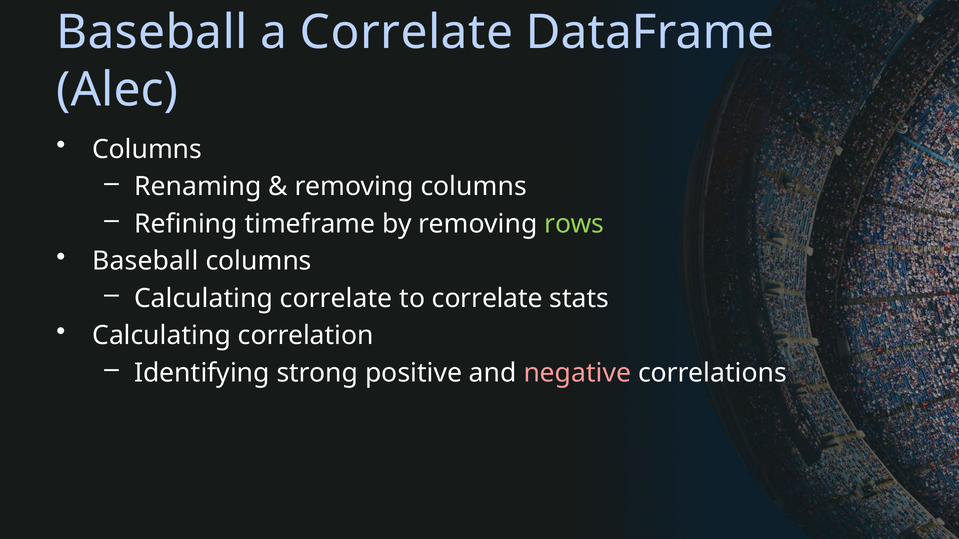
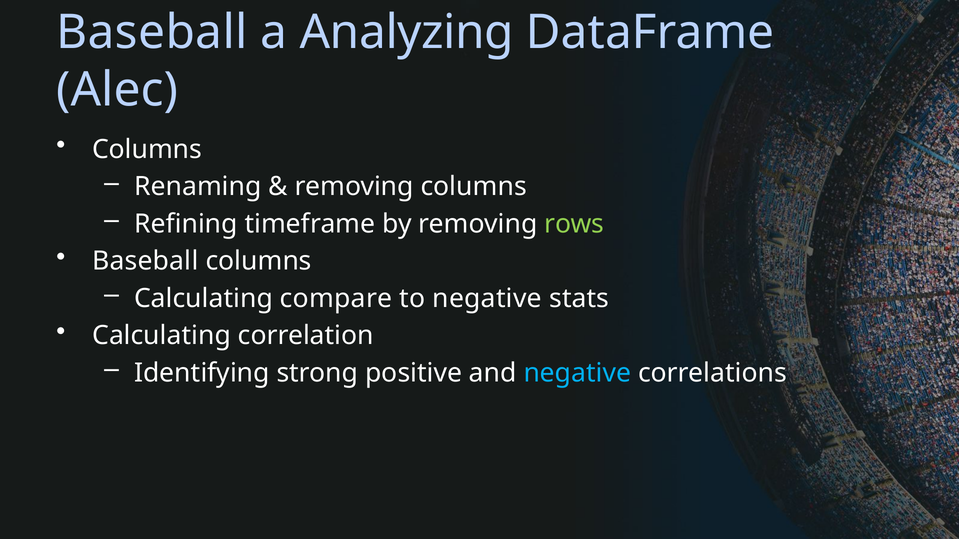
a Correlate: Correlate -> Analyzing
Calculating correlate: correlate -> compare
to correlate: correlate -> negative
negative at (577, 373) colour: pink -> light blue
